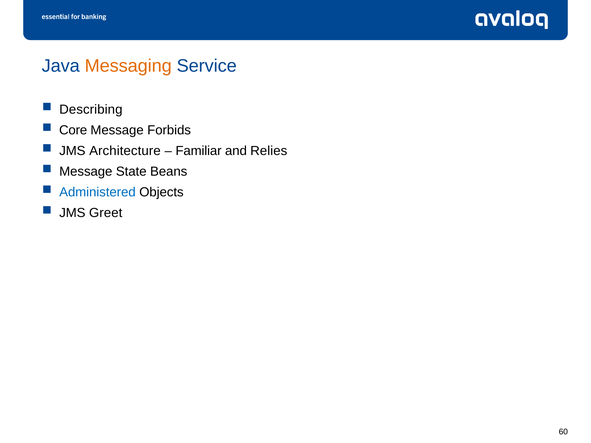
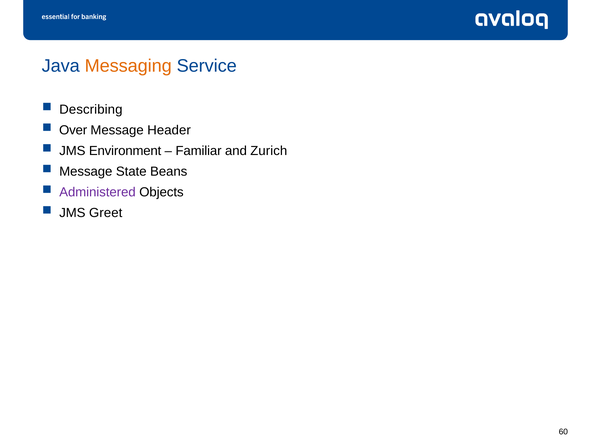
Core: Core -> Over
Forbids: Forbids -> Header
Architecture: Architecture -> Environment
Relies: Relies -> Zurich
Administered colour: blue -> purple
